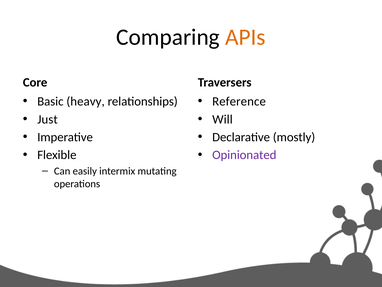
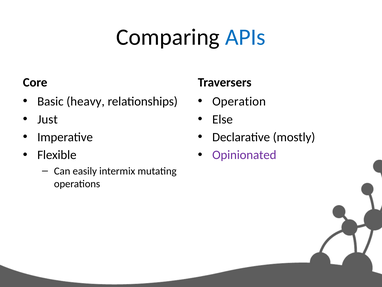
APIs colour: orange -> blue
Reference: Reference -> Operation
Will: Will -> Else
